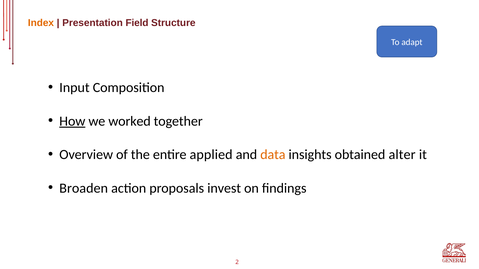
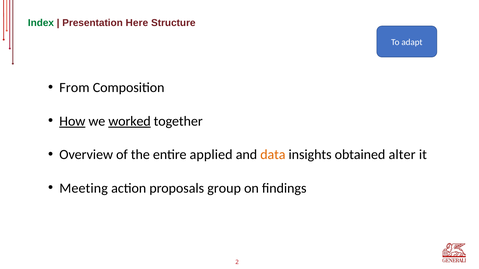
Index colour: orange -> green
Field: Field -> Here
Input: Input -> From
worked underline: none -> present
Broaden: Broaden -> Meeting
invest: invest -> group
